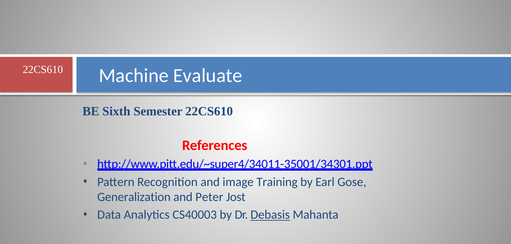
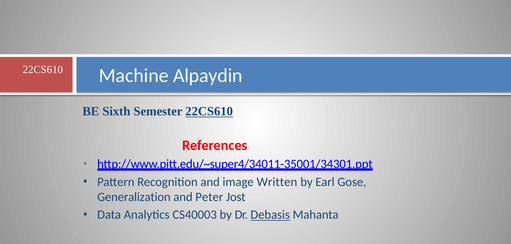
Evaluate: Evaluate -> Alpaydin
22CS610 at (209, 111) underline: none -> present
Training: Training -> Written
